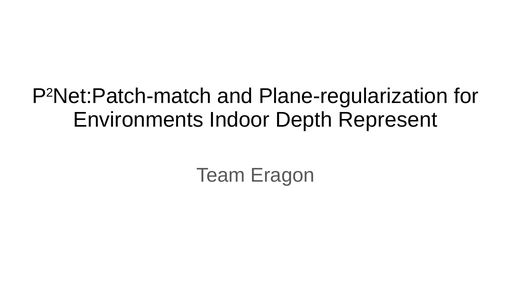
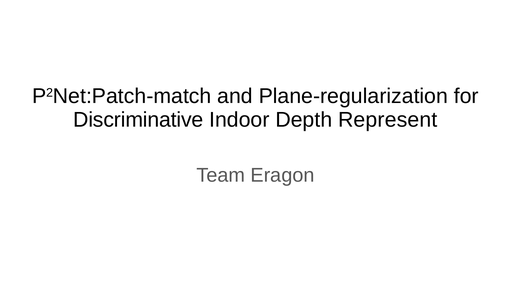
Environments: Environments -> Discriminative
